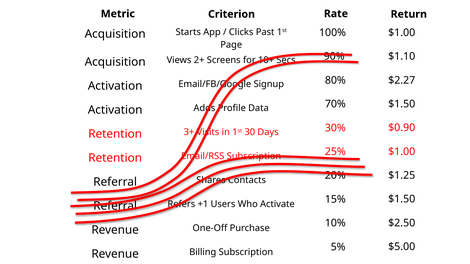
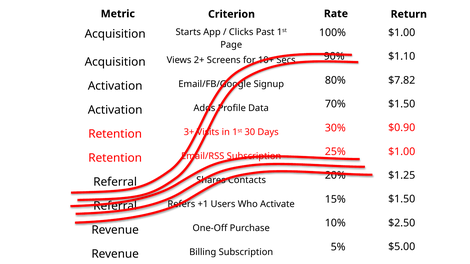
$2.27: $2.27 -> $7.82
